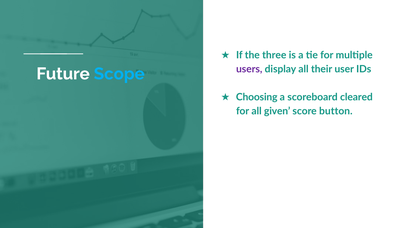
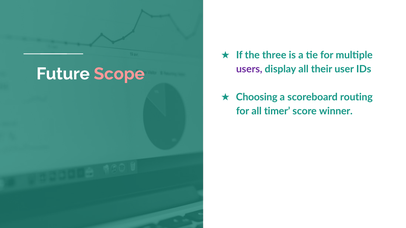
Scope colour: light blue -> pink
cleared: cleared -> routing
given: given -> timer
button: button -> winner
